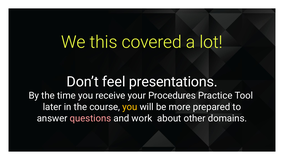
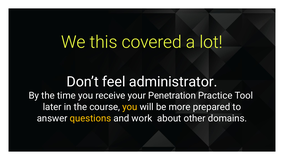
presentations: presentations -> administrator
Procedures: Procedures -> Penetration
questions colour: pink -> yellow
